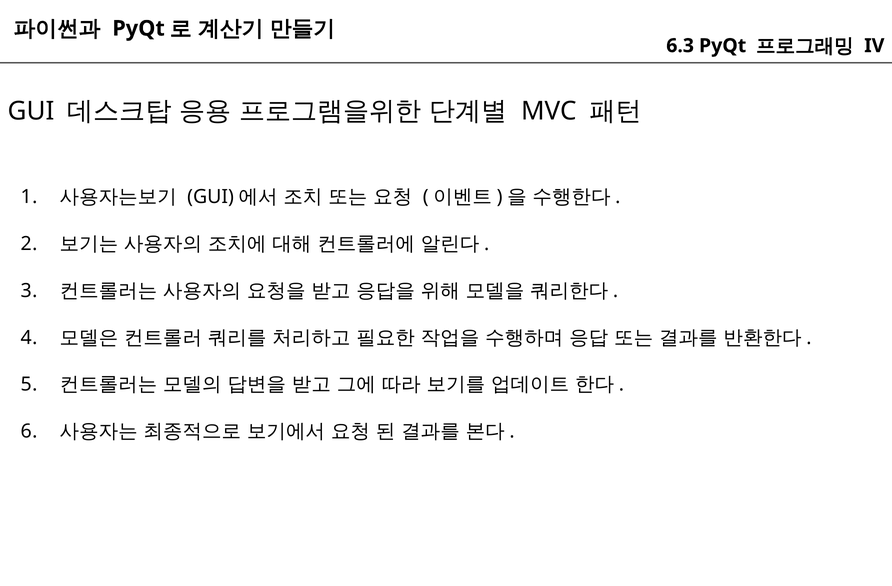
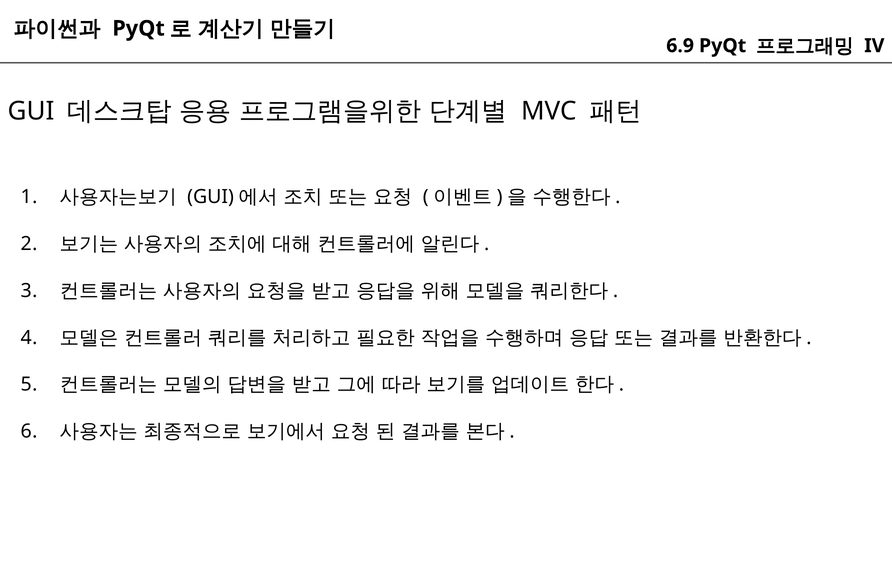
6.3: 6.3 -> 6.9
